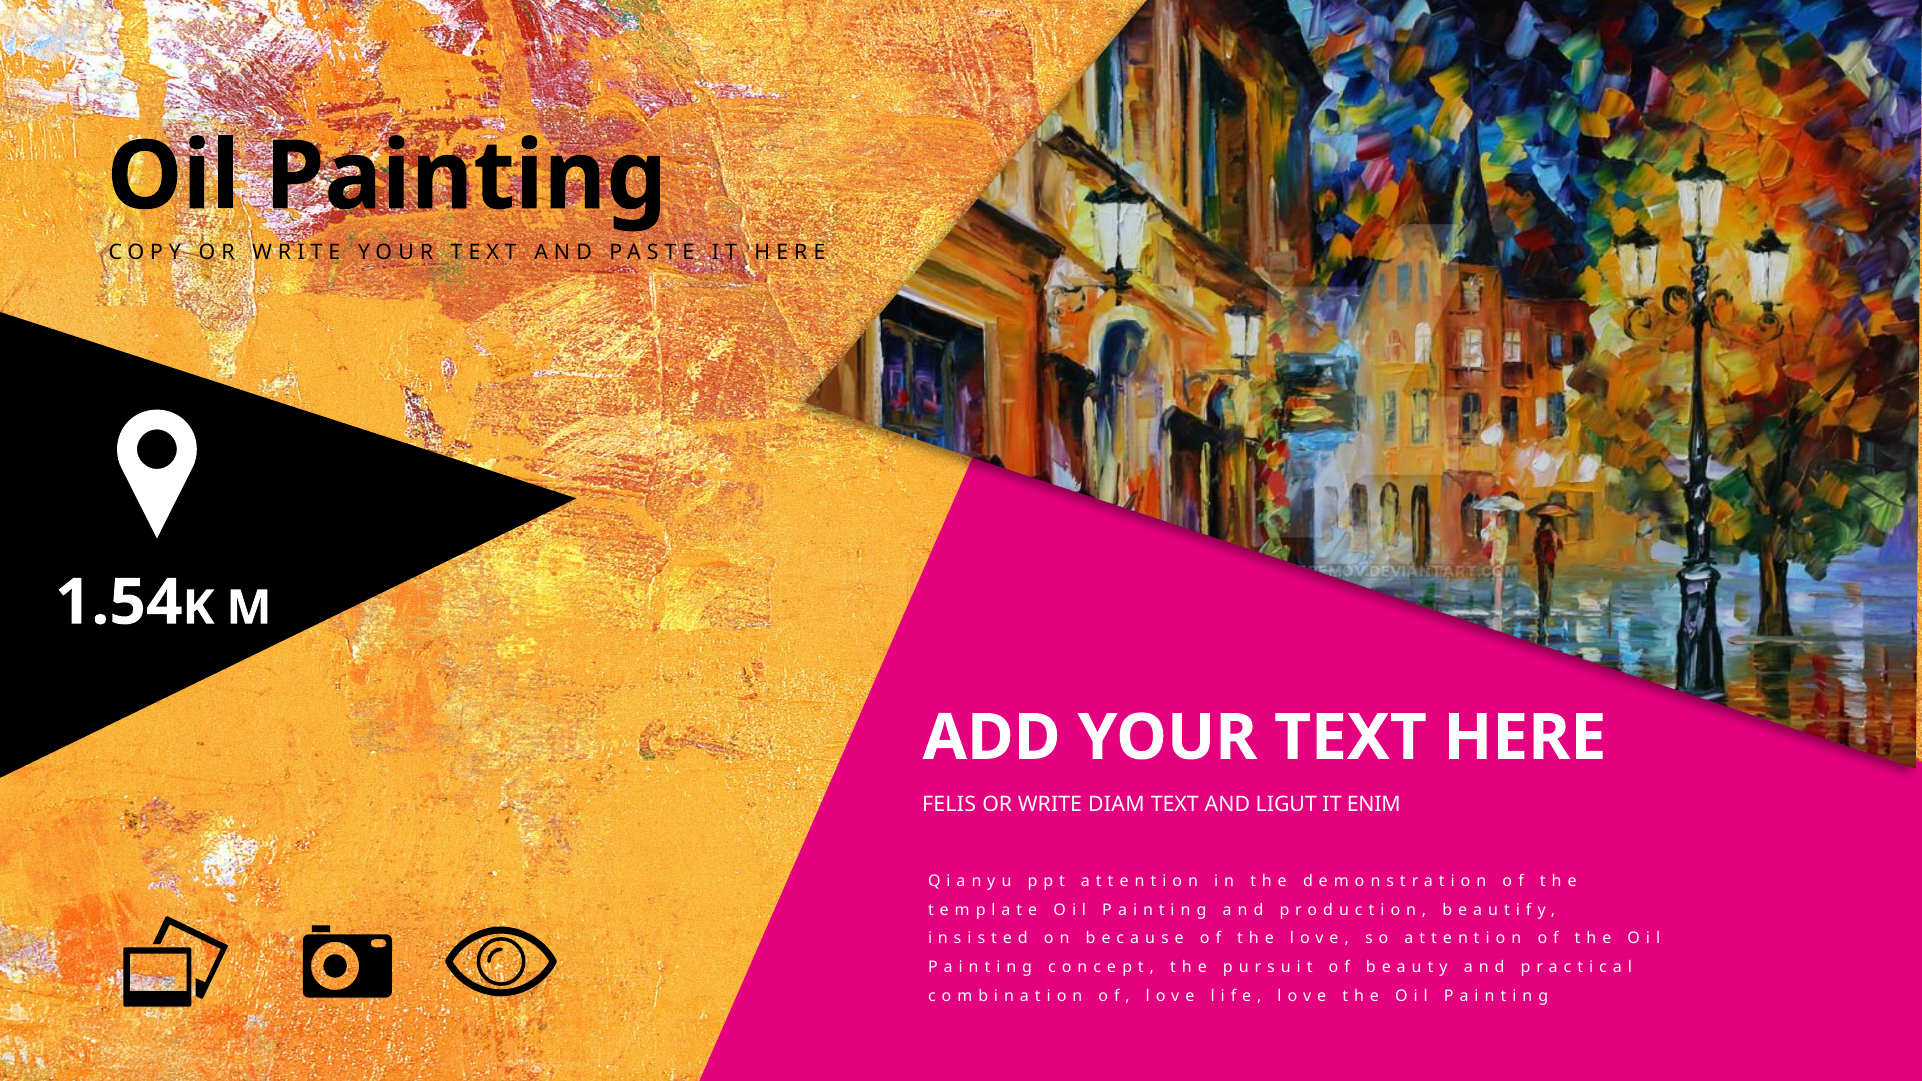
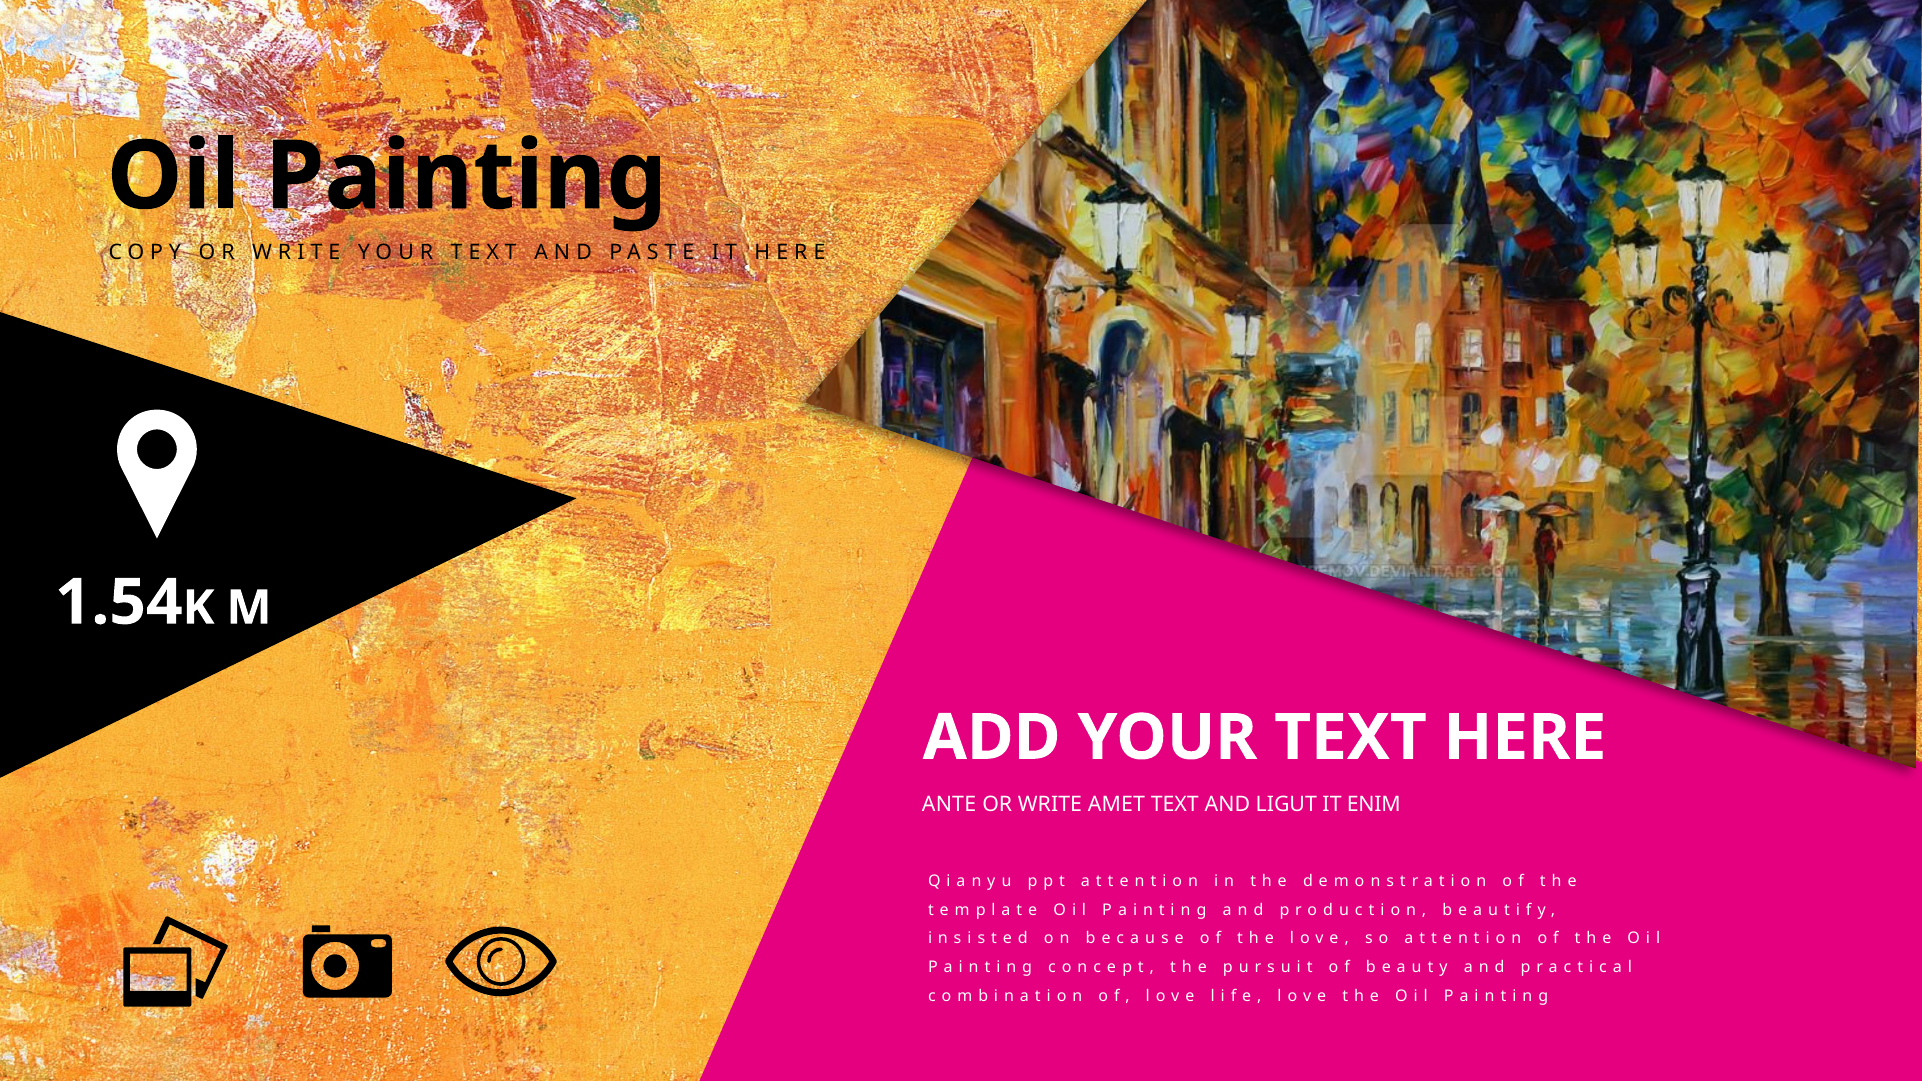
FELIS: FELIS -> ANTE
DIAM: DIAM -> AMET
